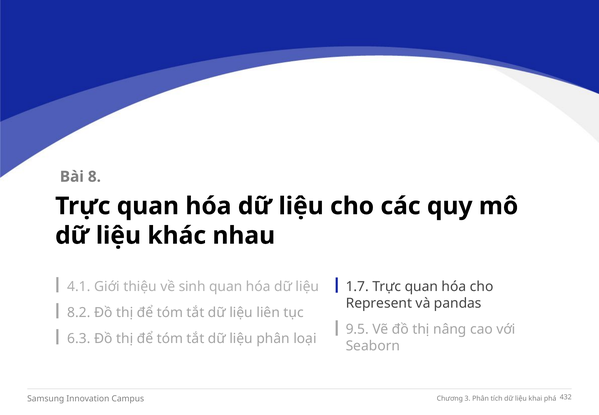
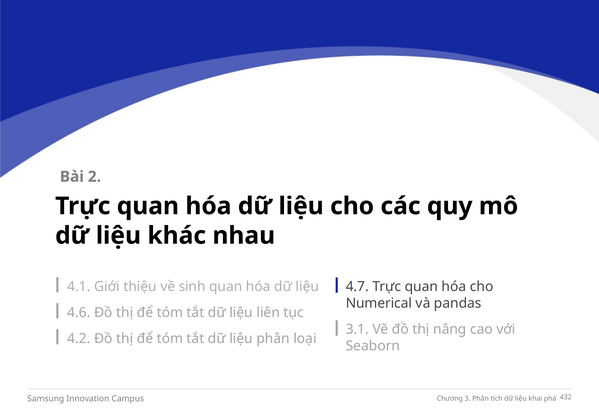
8: 8 -> 2
1.7: 1.7 -> 4.7
Represent: Represent -> Numerical
8.2: 8.2 -> 4.6
9.5: 9.5 -> 3.1
6.3: 6.3 -> 4.2
